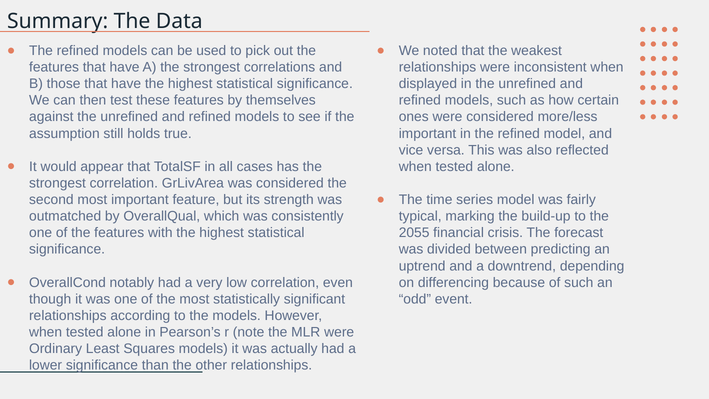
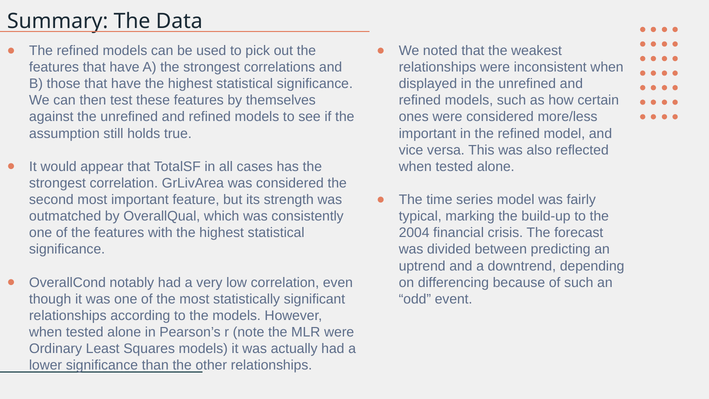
2055: 2055 -> 2004
